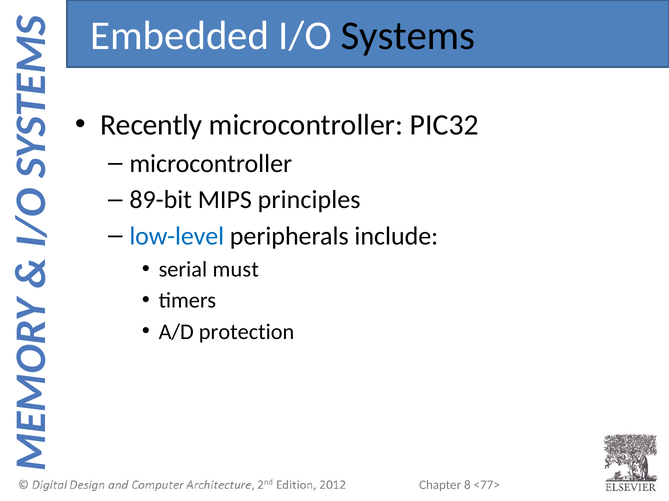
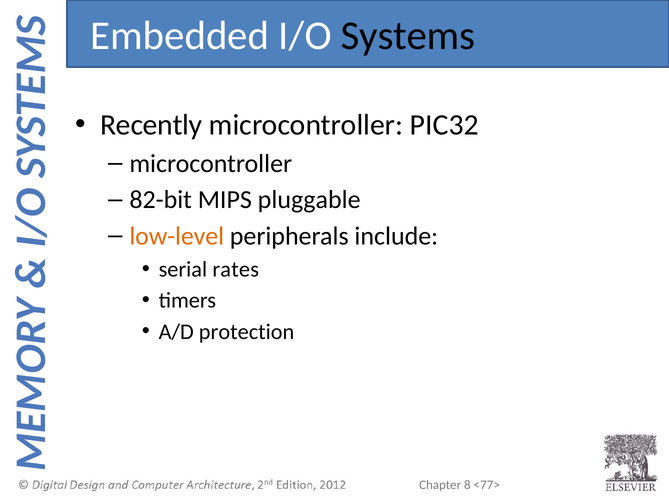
89-bit: 89-bit -> 82-bit
principles: principles -> pluggable
low-level colour: blue -> orange
must: must -> rates
